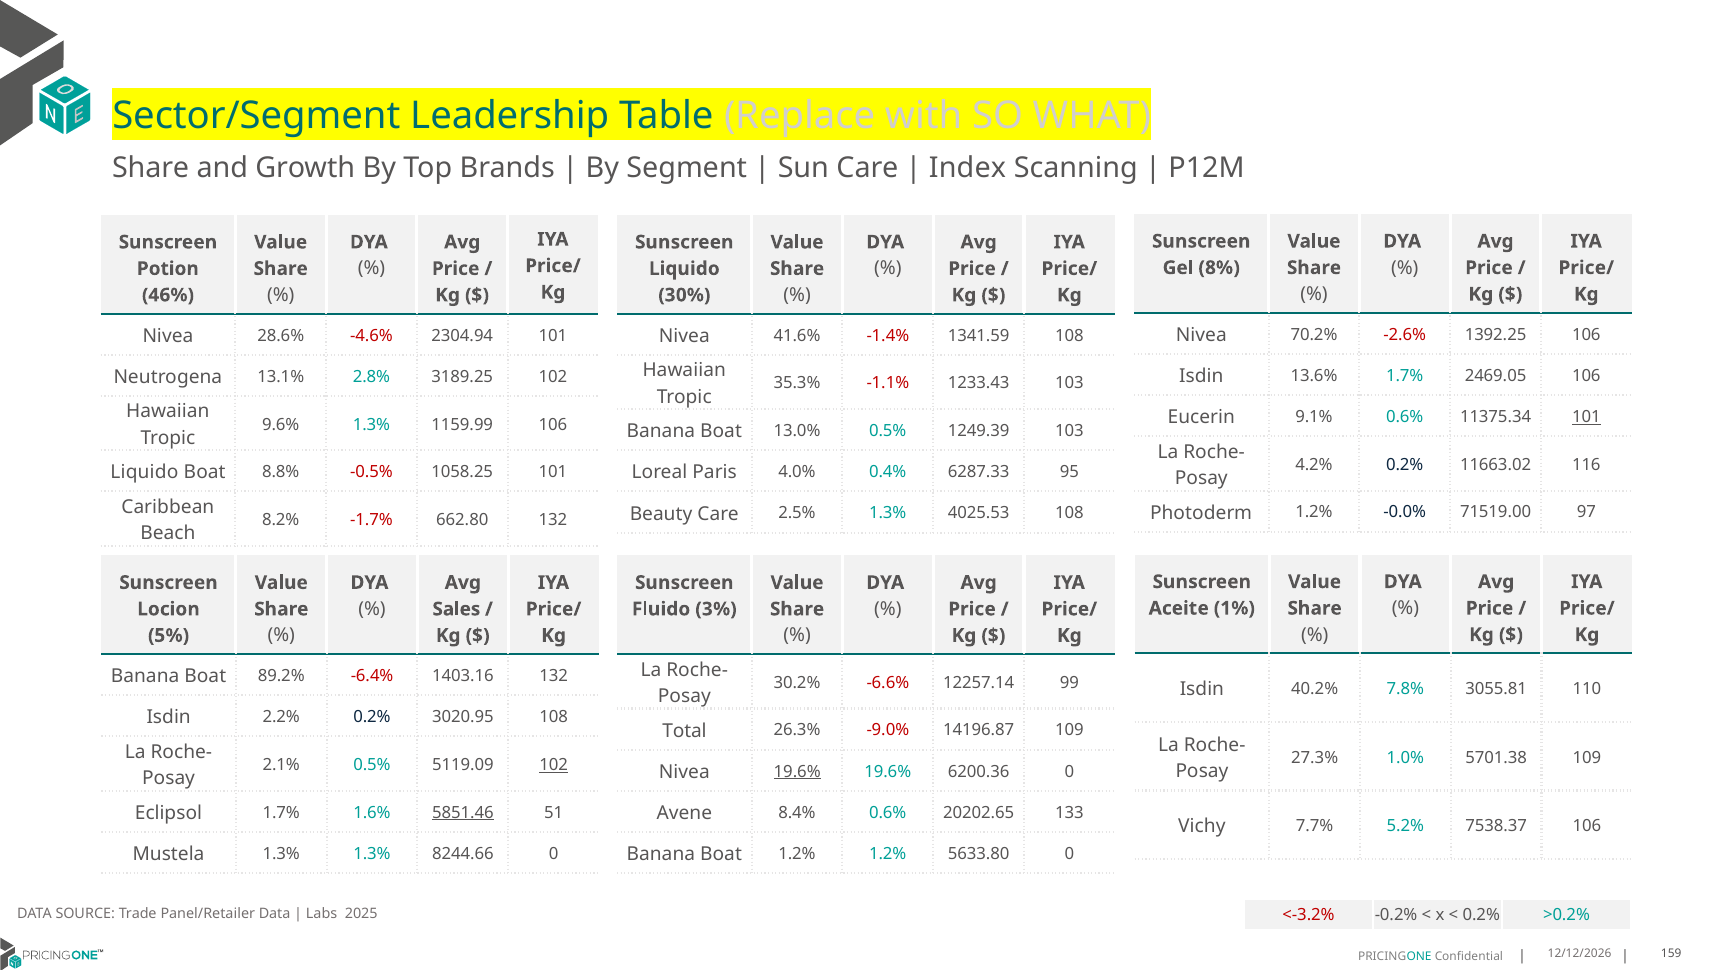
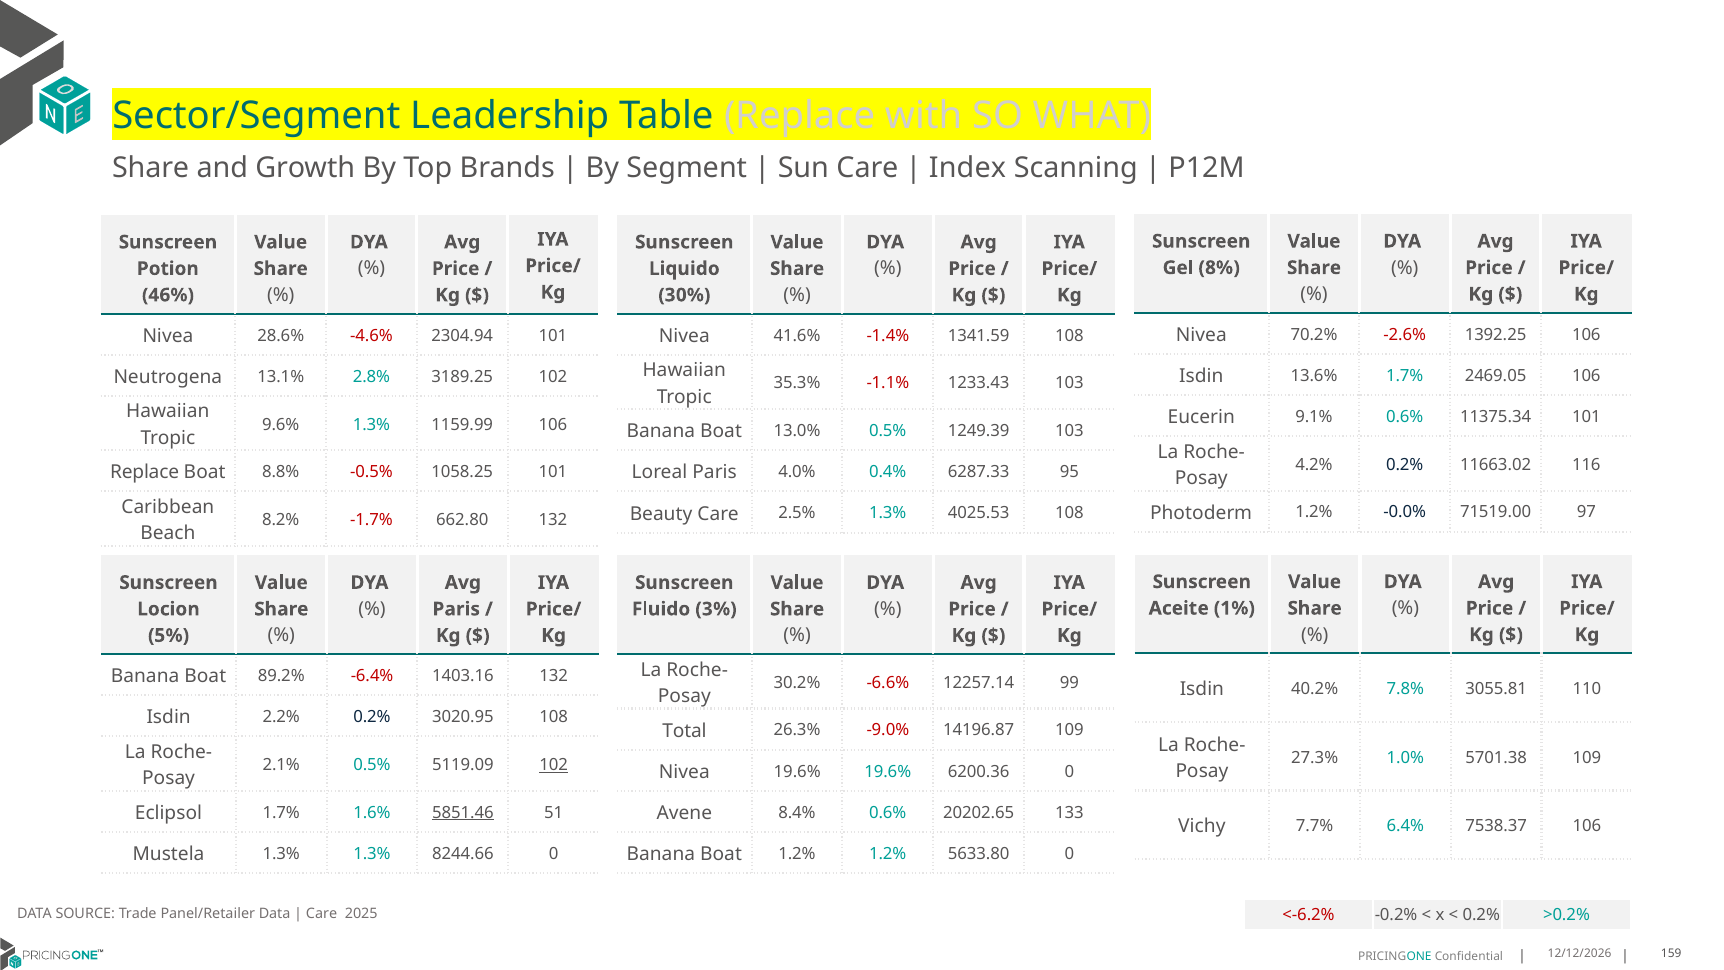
101 at (1586, 417) underline: present -> none
Liquido at (144, 473): Liquido -> Replace
Sales at (456, 609): Sales -> Paris
19.6% at (797, 771) underline: present -> none
5.2%: 5.2% -> 6.4%
Labs at (322, 913): Labs -> Care
<-3.2%: <-3.2% -> <-6.2%
